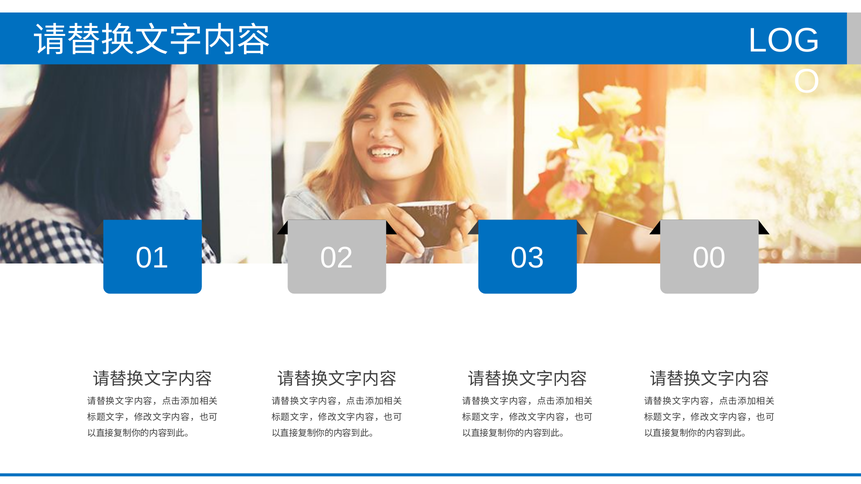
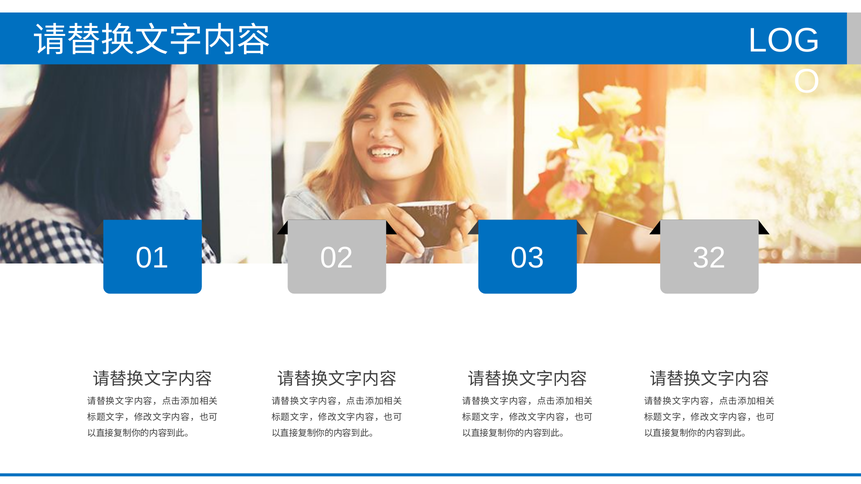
00: 00 -> 32
